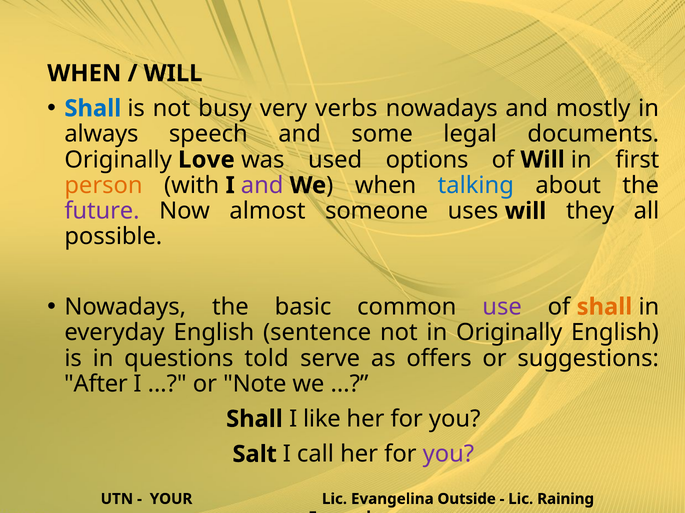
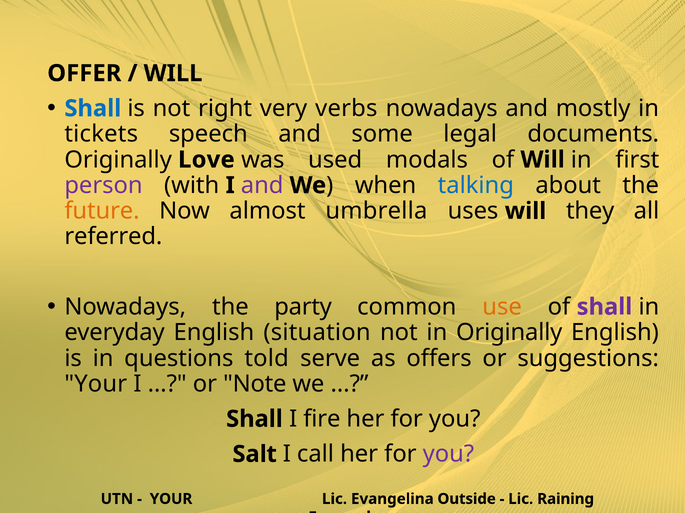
WHEN at (84, 73): WHEN -> OFFER
busy: busy -> right
always: always -> tickets
options: options -> modals
person colour: orange -> purple
future colour: purple -> orange
someone: someone -> umbrella
possible: possible -> referred
basic: basic -> party
use colour: purple -> orange
shall at (605, 307) colour: orange -> purple
sentence: sentence -> situation
After at (96, 384): After -> Your
like: like -> fire
